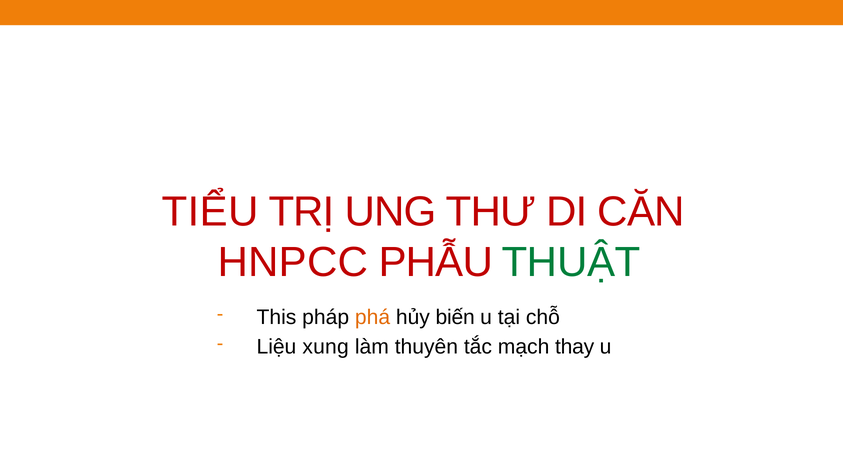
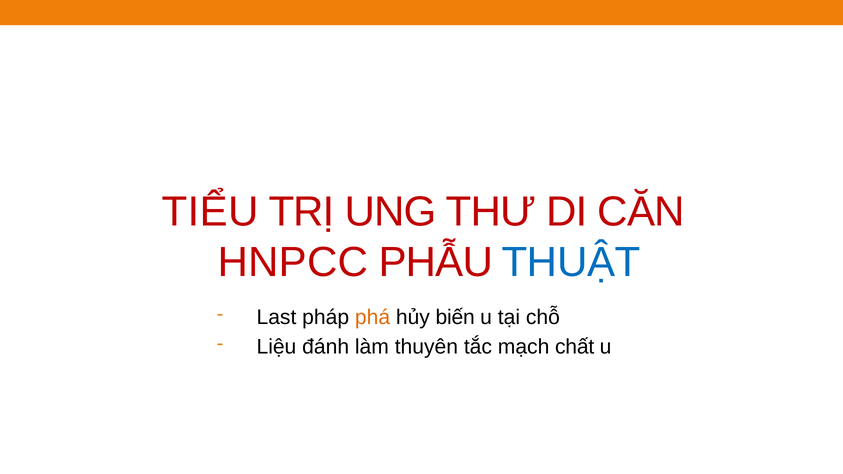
THUẬT colour: green -> blue
This: This -> Last
xung: xung -> đánh
thay: thay -> chất
